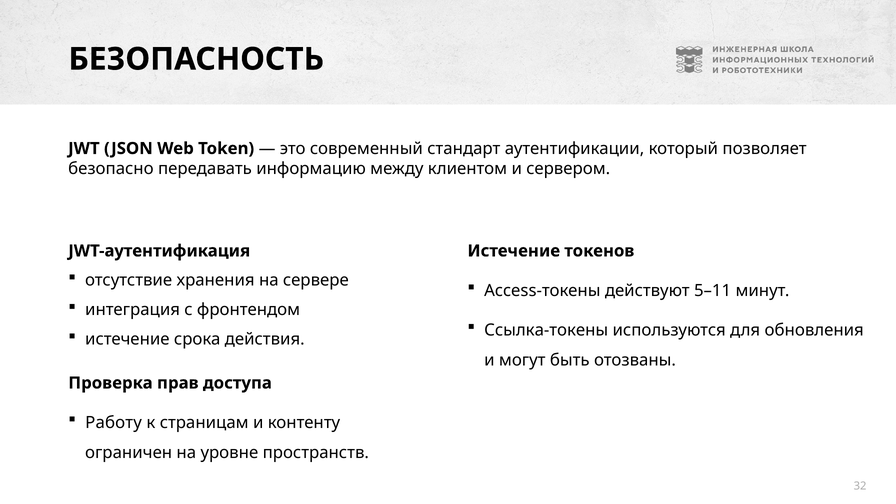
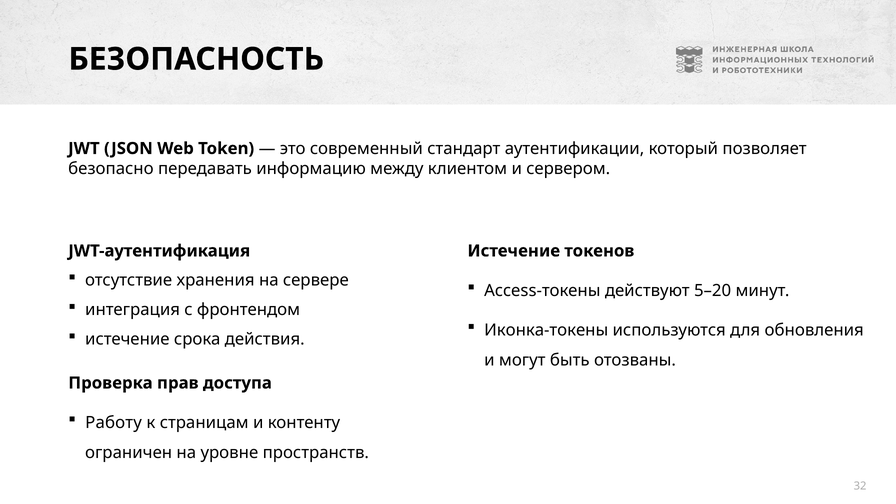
5–11: 5–11 -> 5–20
Ссылка-токены: Ссылка-токены -> Иконка-токены
